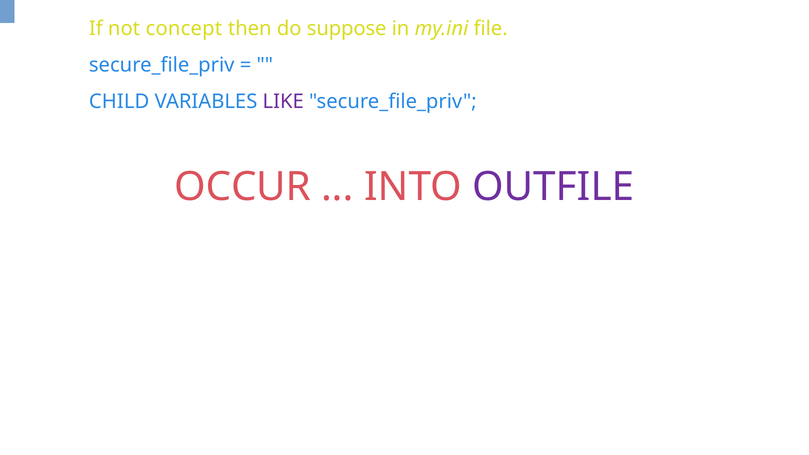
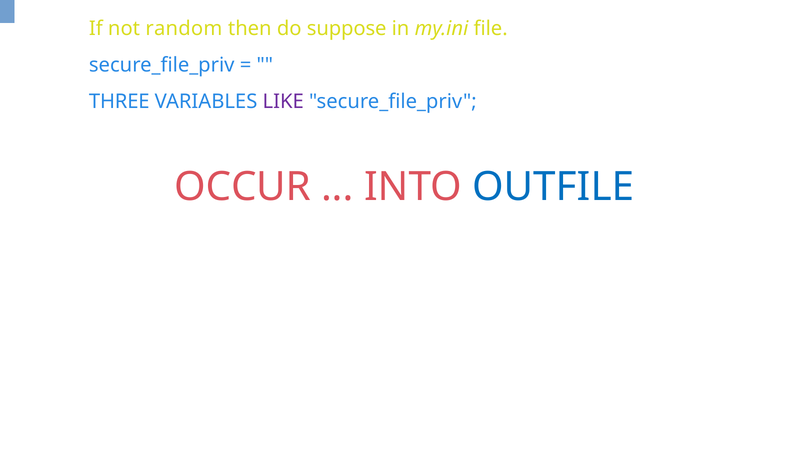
concept: concept -> random
CHILD: CHILD -> THREE
OUTFILE colour: purple -> blue
